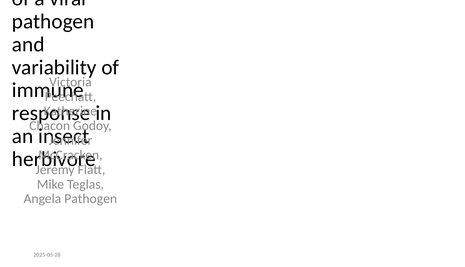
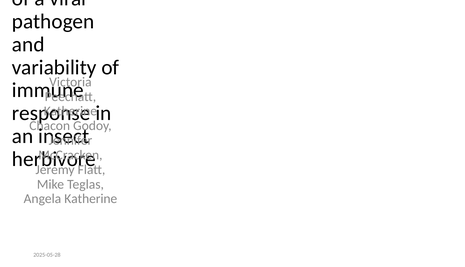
Angela Pathogen: Pathogen -> Katherine
